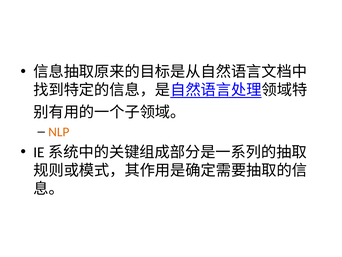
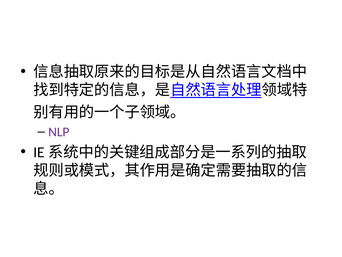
NLP colour: orange -> purple
